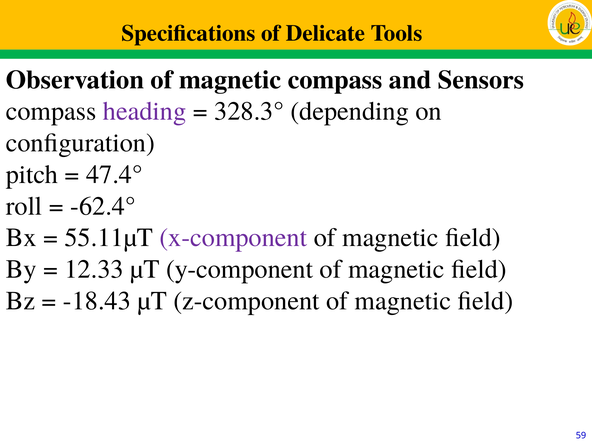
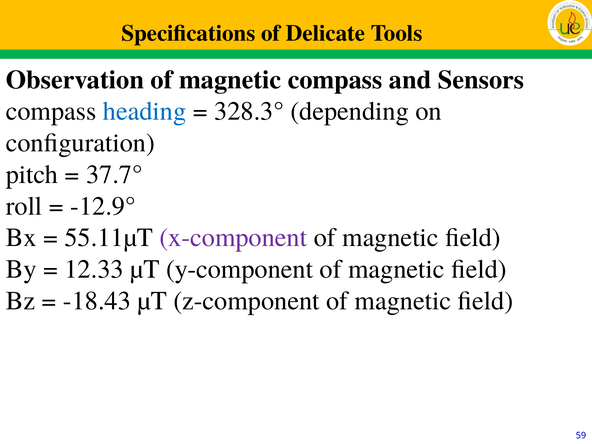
heading colour: purple -> blue
47.4°: 47.4° -> 37.7°
-62.4°: -62.4° -> -12.9°
